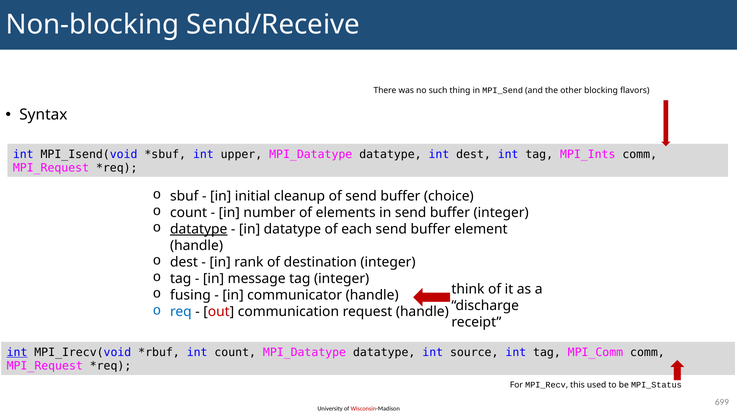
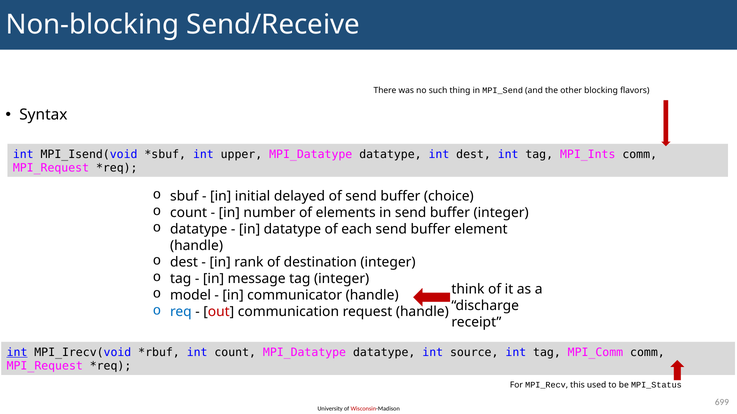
cleanup: cleanup -> delayed
datatype at (199, 229) underline: present -> none
fusing: fusing -> model
